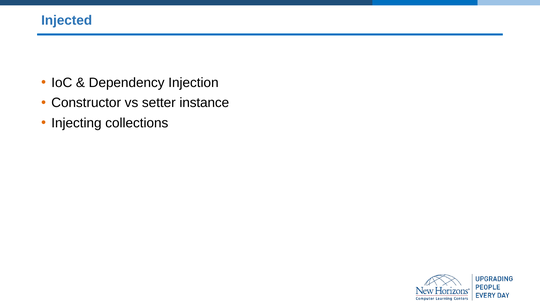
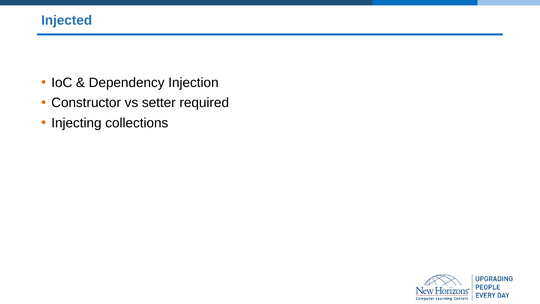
instance: instance -> required
